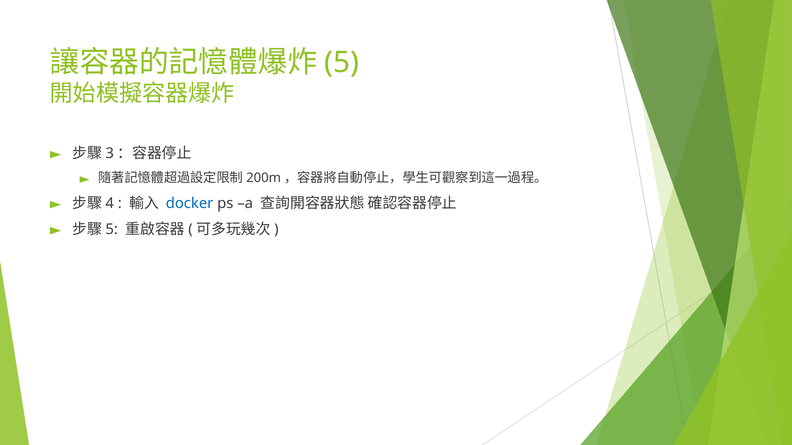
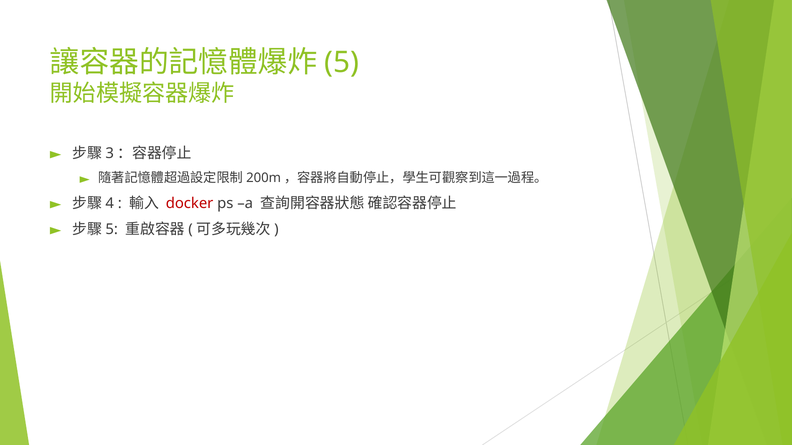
docker colour: blue -> red
